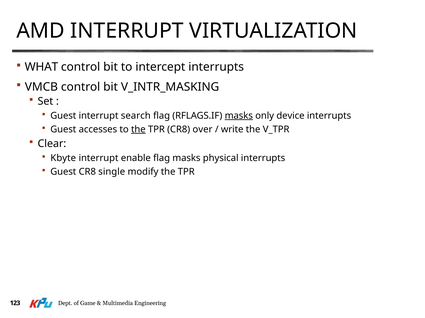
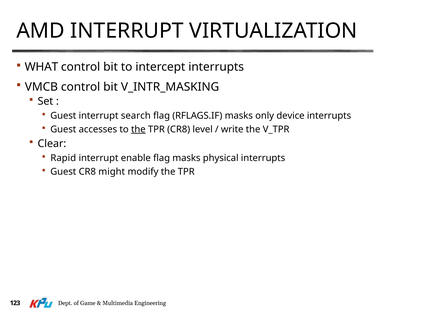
masks at (239, 116) underline: present -> none
over: over -> level
Kbyte: Kbyte -> Rapid
single: single -> might
